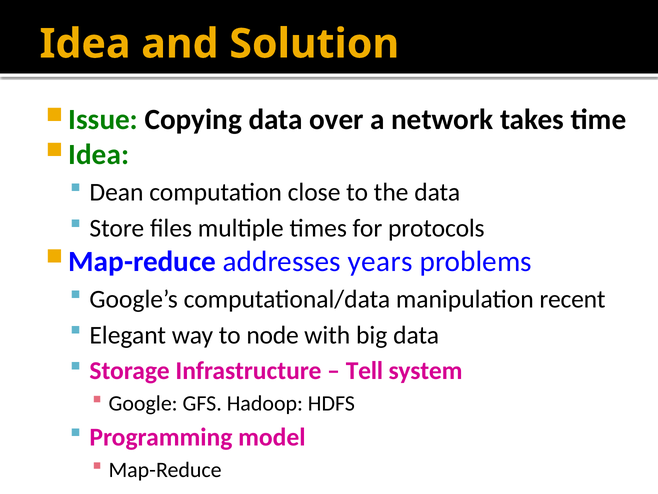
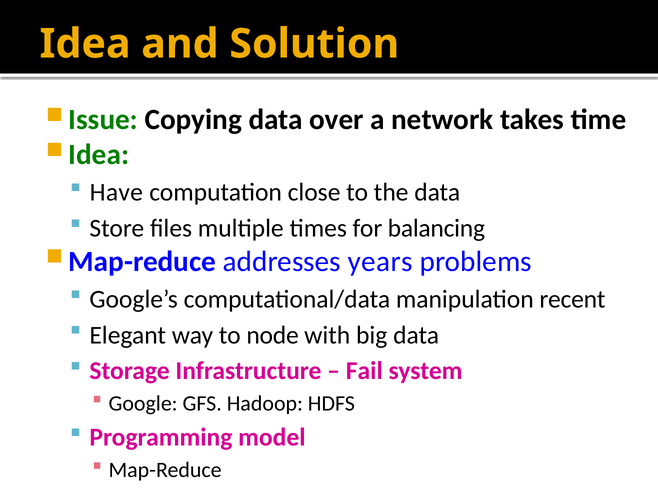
Dean: Dean -> Have
protocols: protocols -> balancing
Tell: Tell -> Fail
